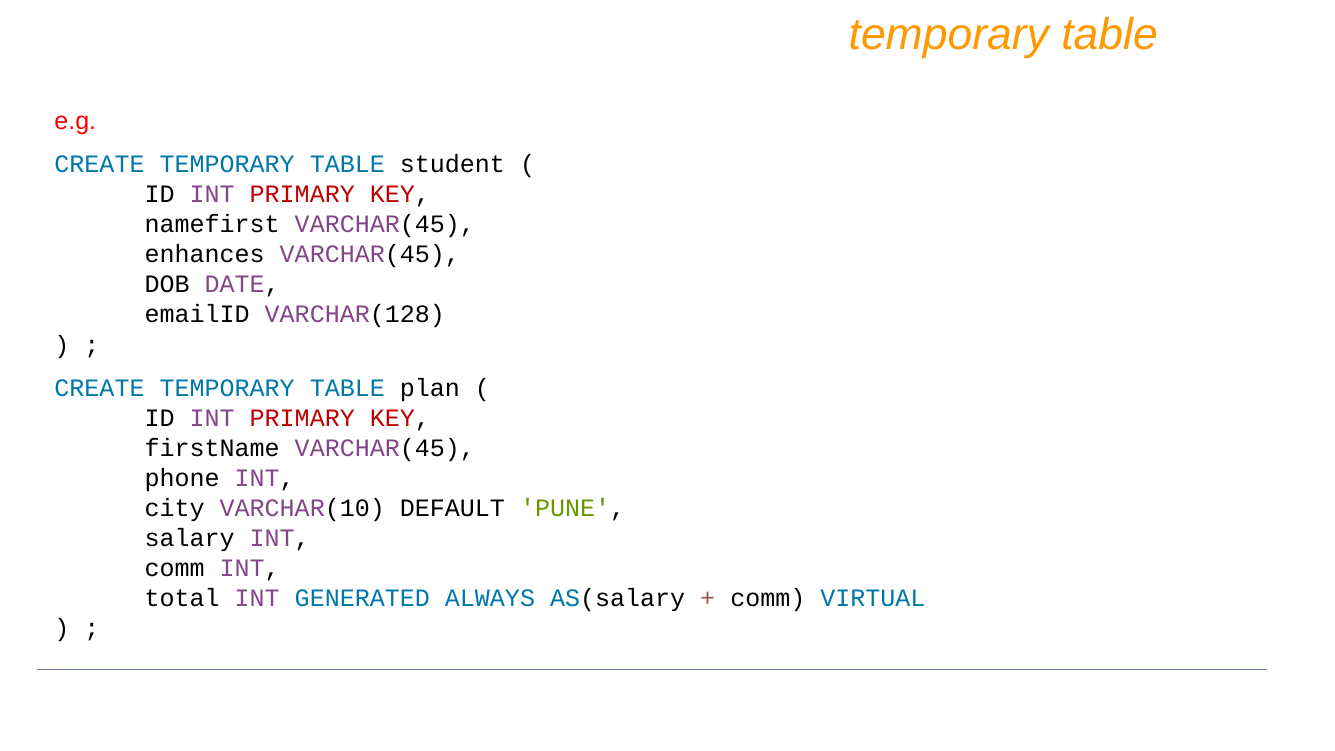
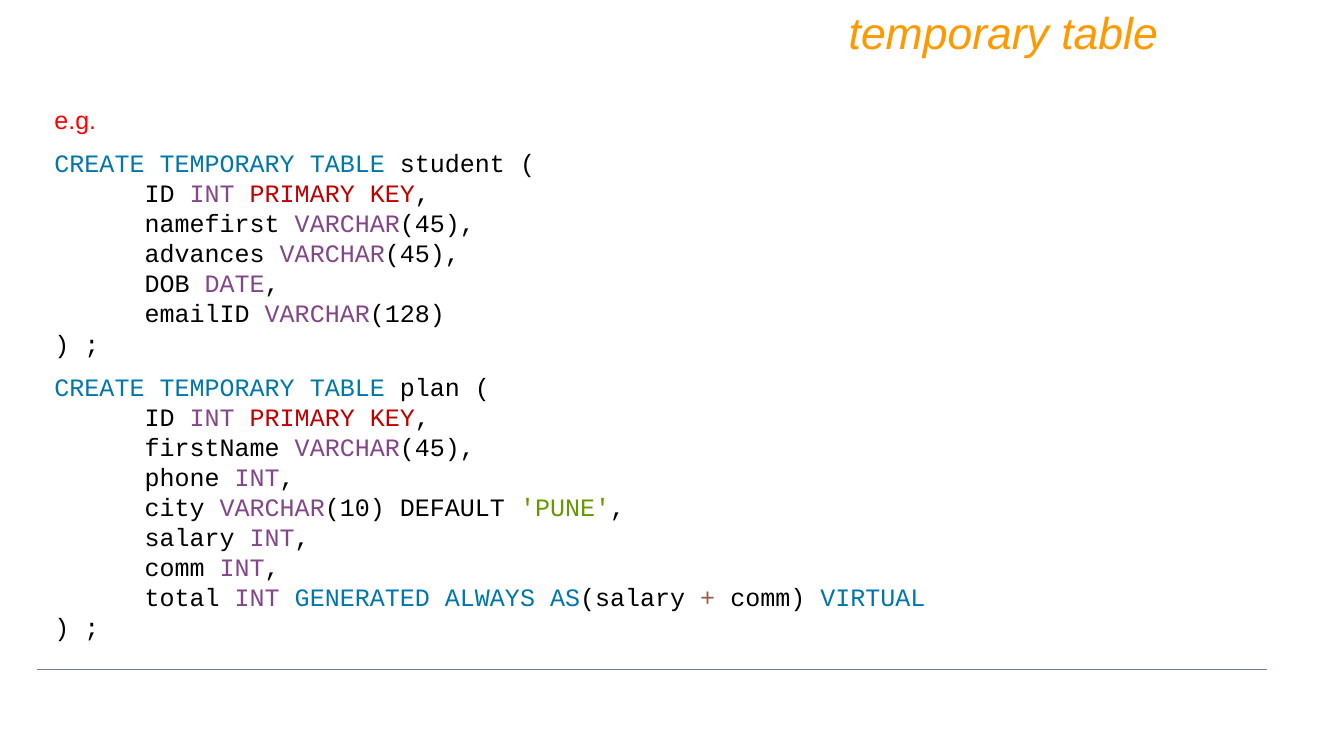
enhances: enhances -> advances
